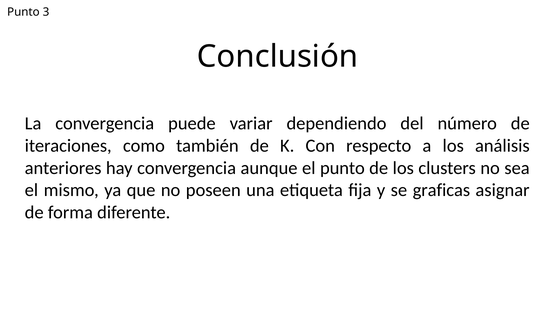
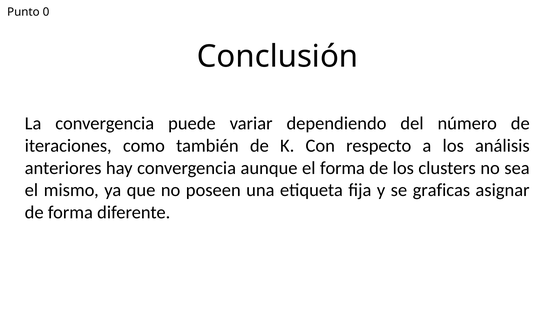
3: 3 -> 0
el punto: punto -> forma
